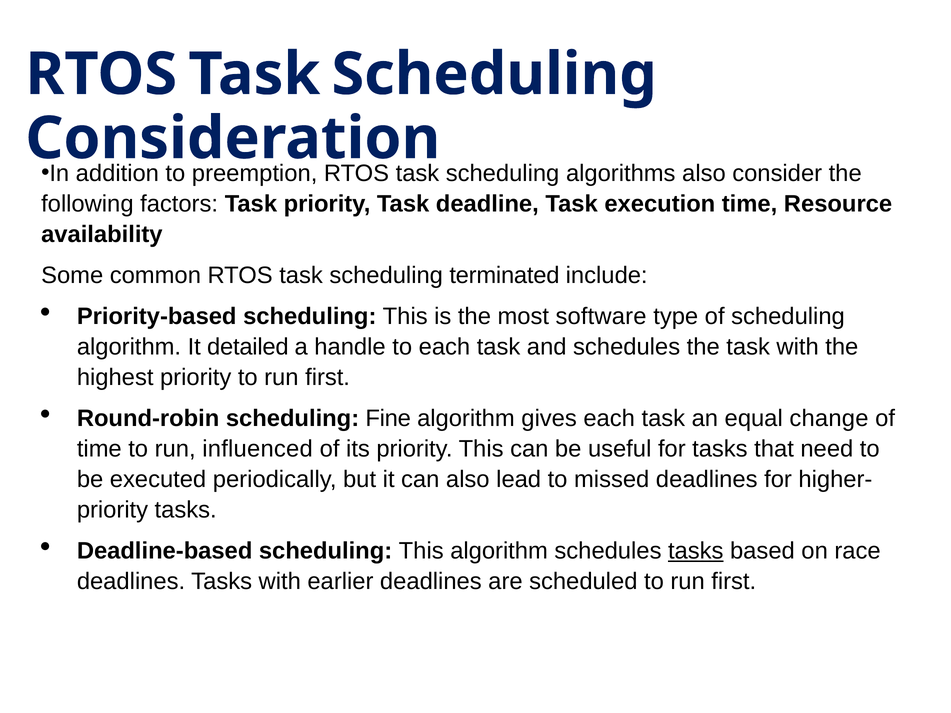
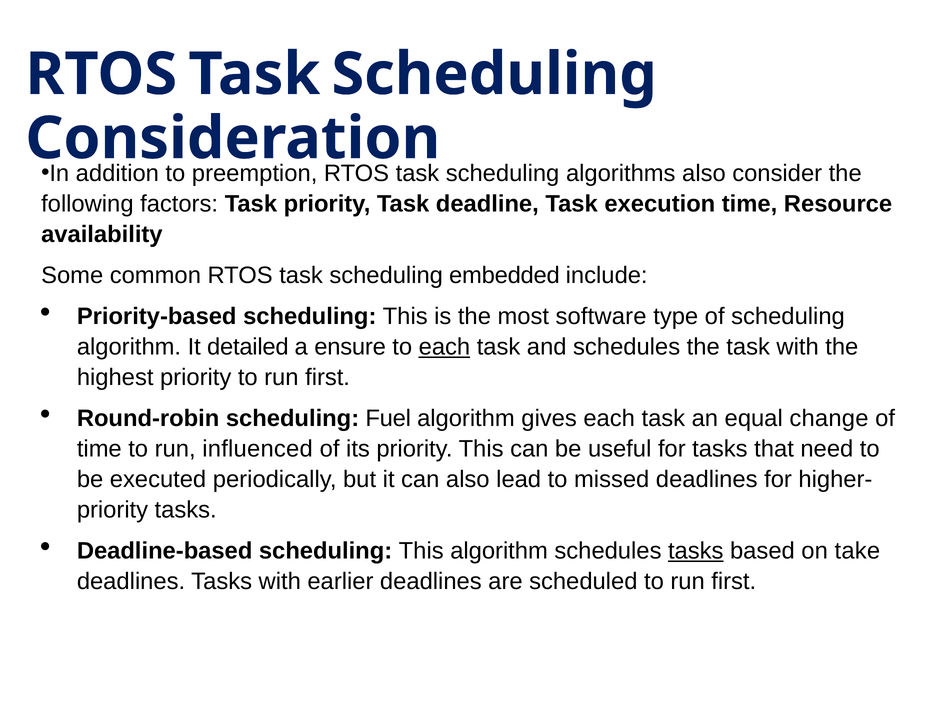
terminated: terminated -> embedded
handle: handle -> ensure
each at (444, 347) underline: none -> present
Fine: Fine -> Fuel
race: race -> take
